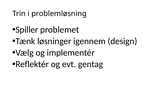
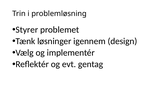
Spiller: Spiller -> Styrer
